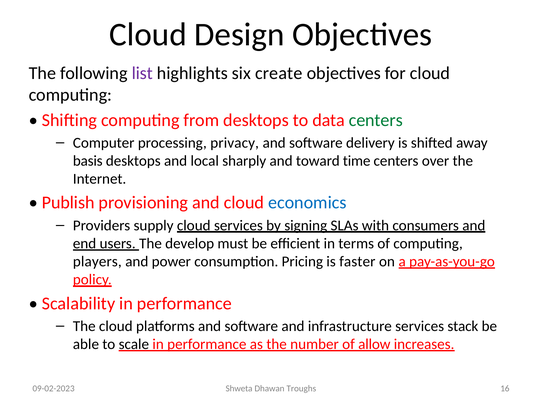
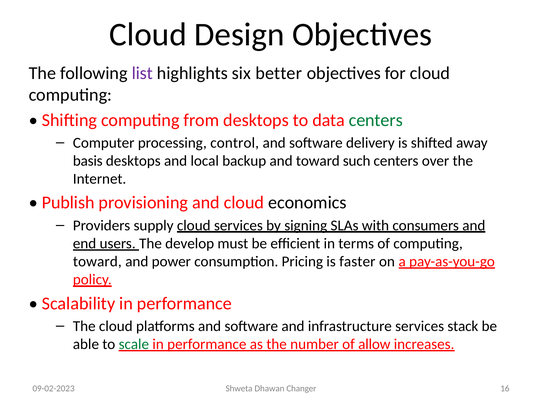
create: create -> better
privacy: privacy -> control
sharply: sharply -> backup
time: time -> such
economics colour: blue -> black
players at (97, 261): players -> toward
scale colour: black -> green
Troughs: Troughs -> Changer
